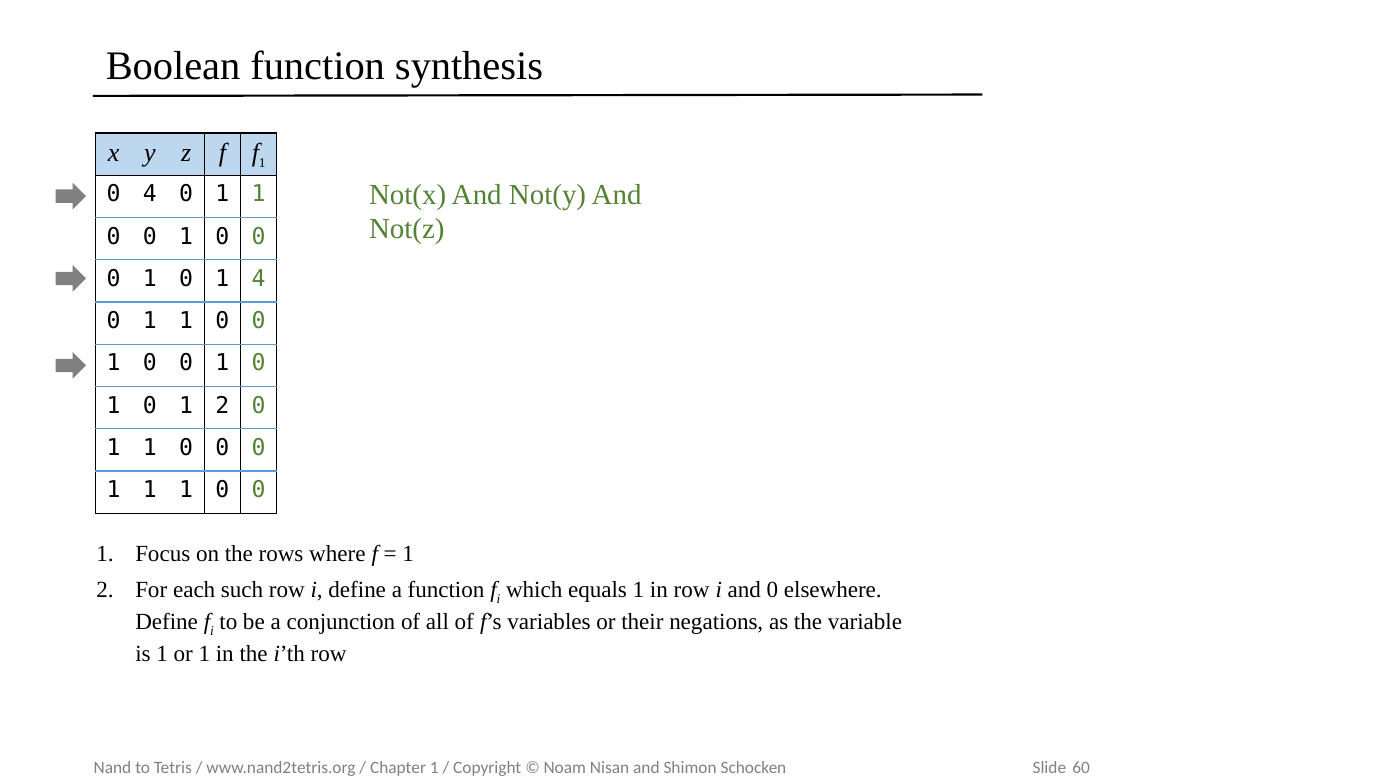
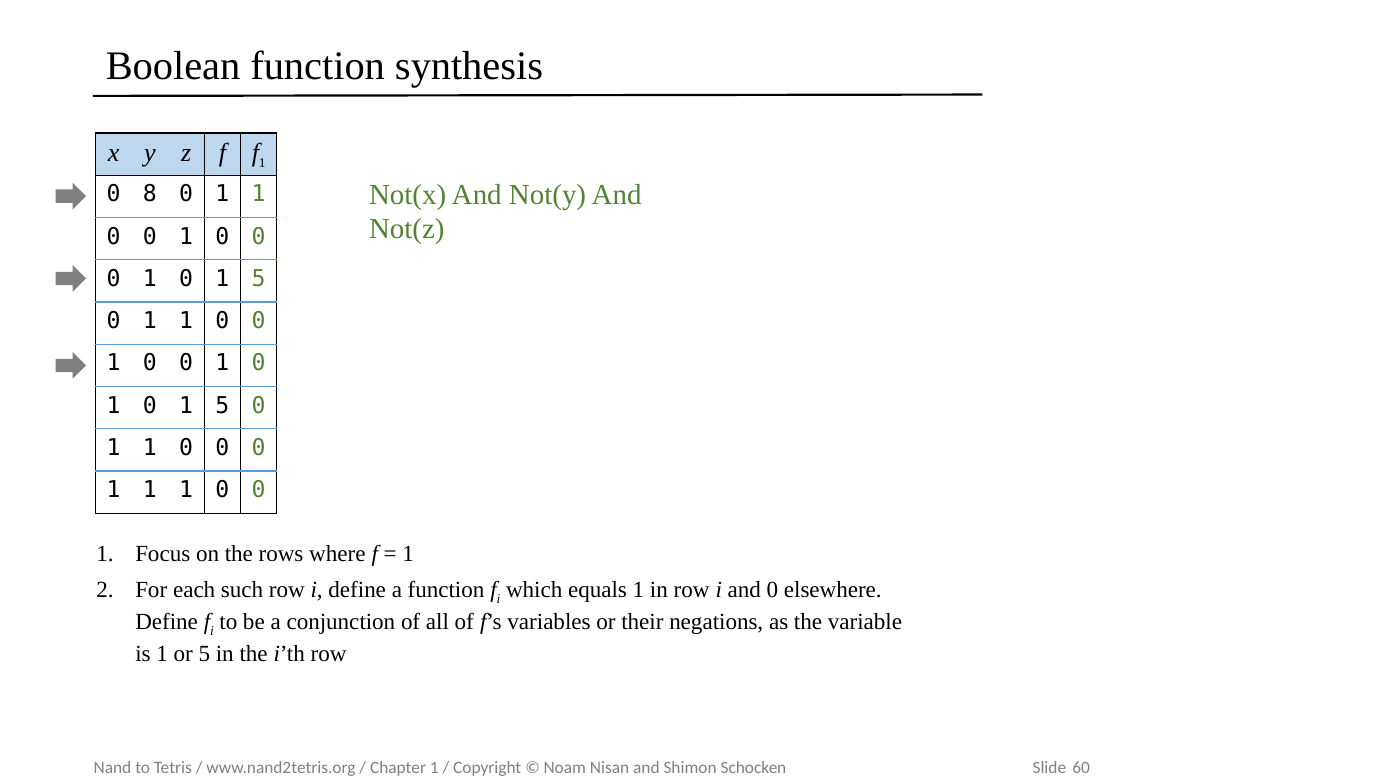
0 4: 4 -> 8
4 at (259, 279): 4 -> 5
2 at (222, 405): 2 -> 5
or 1: 1 -> 5
